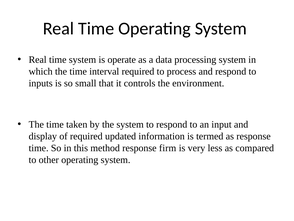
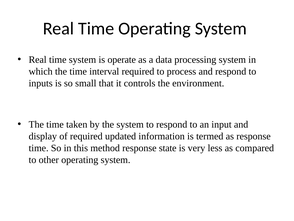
firm: firm -> state
